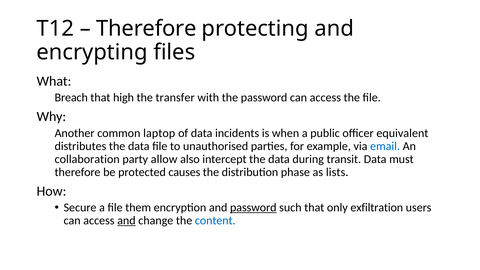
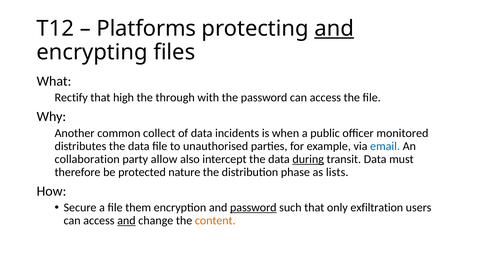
Therefore at (146, 28): Therefore -> Platforms
and at (334, 28) underline: none -> present
Breach: Breach -> Rectify
transfer: transfer -> through
laptop: laptop -> collect
equivalent: equivalent -> monitored
during underline: none -> present
causes: causes -> nature
content colour: blue -> orange
